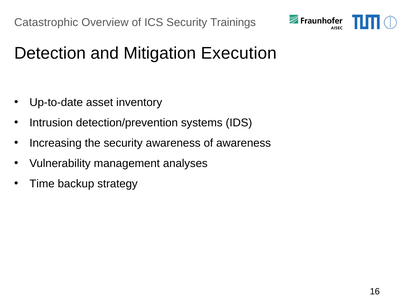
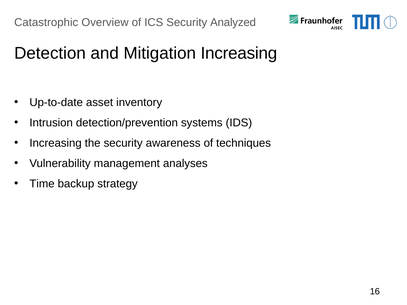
Trainings: Trainings -> Analyzed
Mitigation Execution: Execution -> Increasing
of awareness: awareness -> techniques
